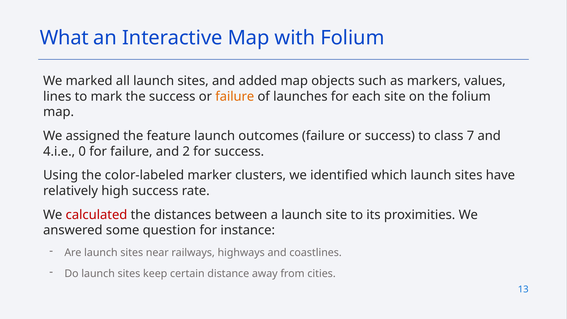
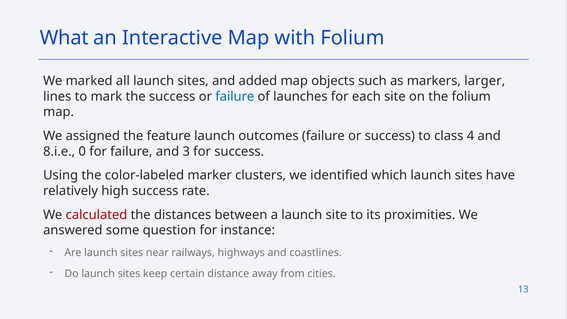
values: values -> larger
failure at (235, 96) colour: orange -> blue
7: 7 -> 4
4.i.e: 4.i.e -> 8.i.e
2: 2 -> 3
